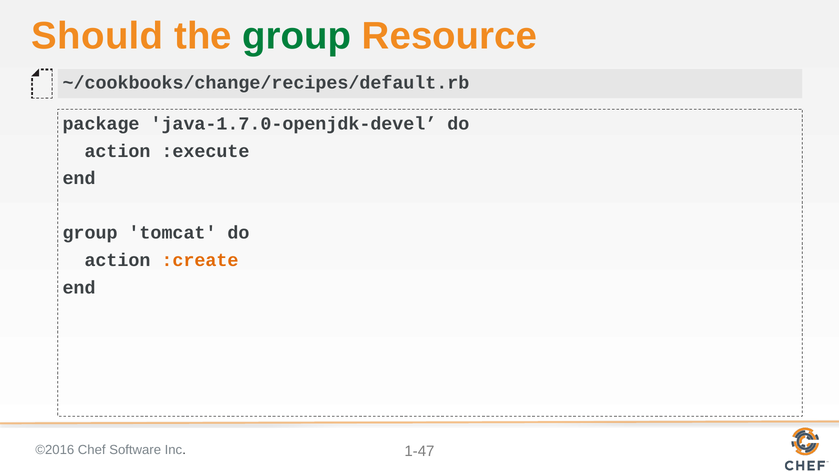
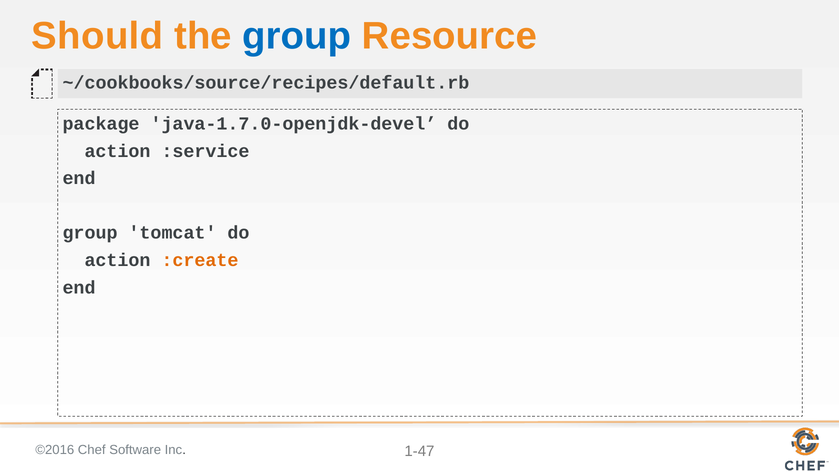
group at (297, 36) colour: green -> blue
~/cookbooks/change/recipes/default.rb: ~/cookbooks/change/recipes/default.rb -> ~/cookbooks/source/recipes/default.rb
:execute: :execute -> :service
